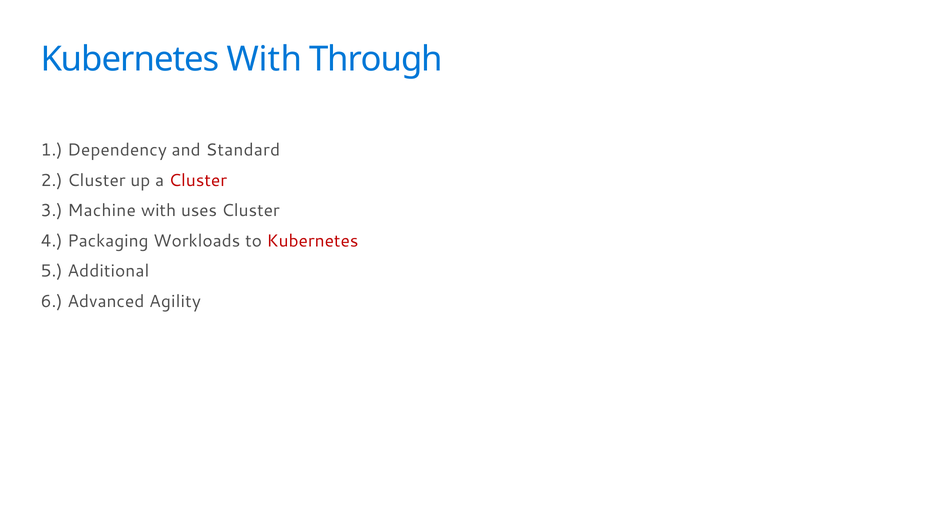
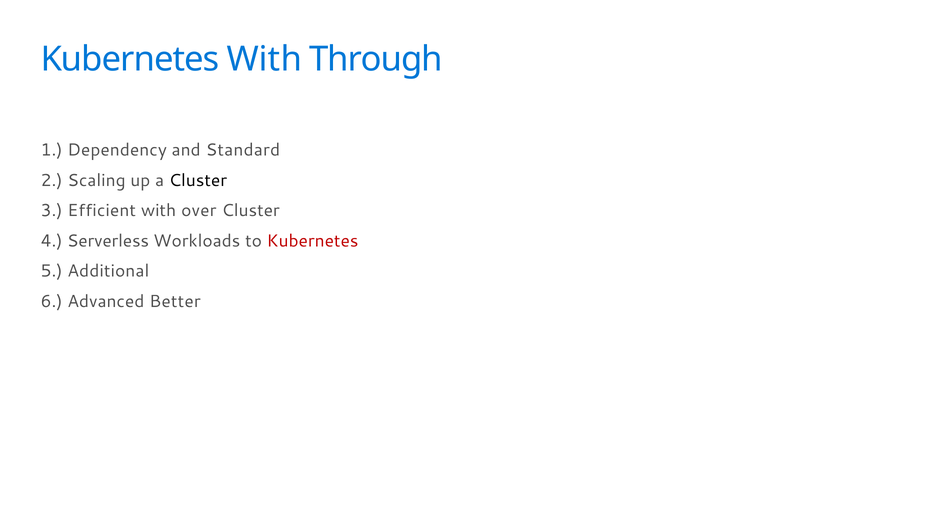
2 Cluster: Cluster -> Scaling
Cluster at (198, 180) colour: red -> black
Machine: Machine -> Efficient
uses: uses -> over
Packaging: Packaging -> Serverless
Agility: Agility -> Better
